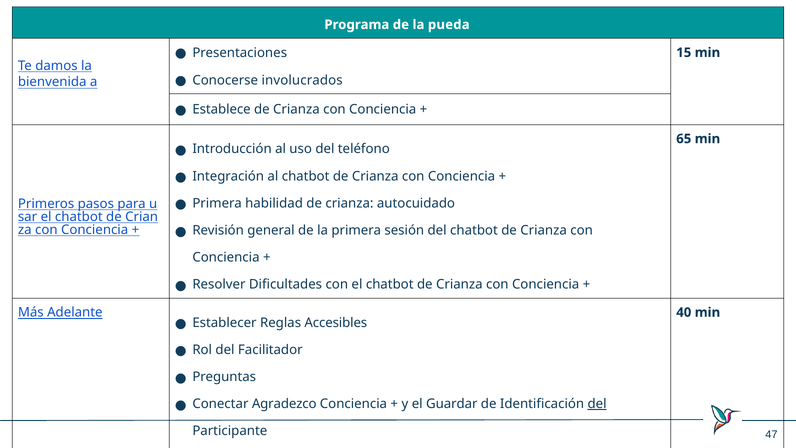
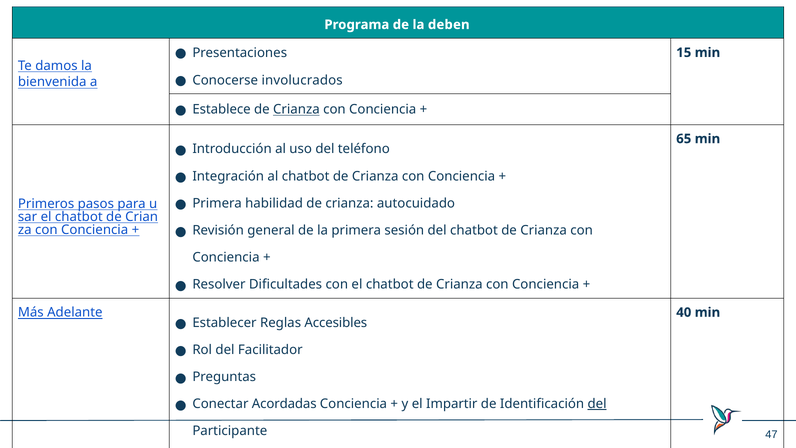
pueda: pueda -> deben
Crianza at (296, 110) underline: none -> present
Agradezco: Agradezco -> Acordadas
Guardar: Guardar -> Impartir
